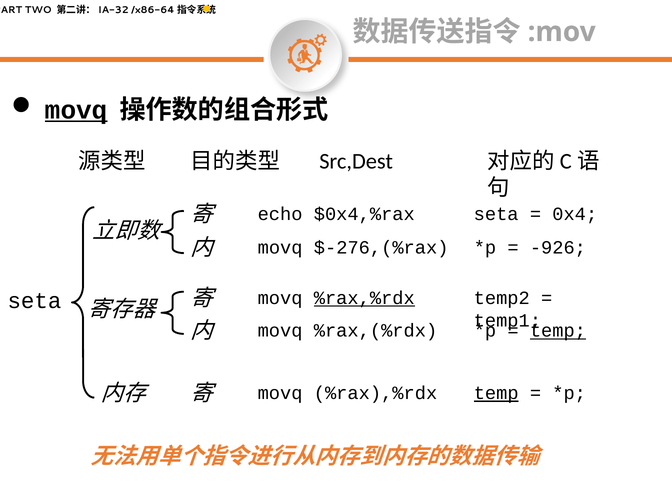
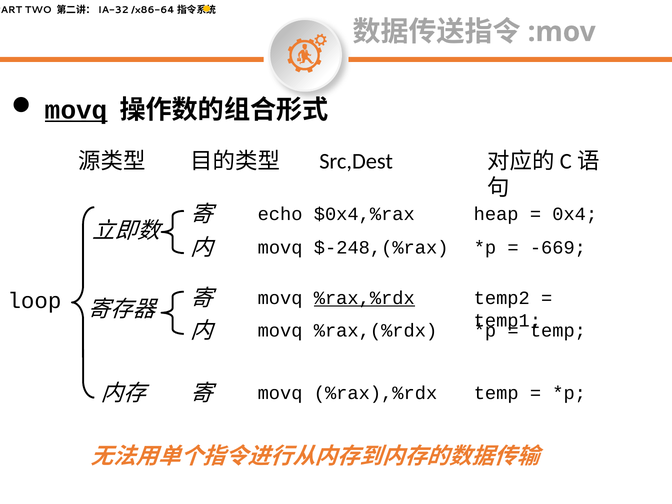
$0x4,%rax seta: seta -> heap
$-276,(%rax: $-276,(%rax -> $-248,(%rax
-926: -926 -> -669
seta at (34, 301): seta -> loop
temp at (558, 331) underline: present -> none
temp at (496, 393) underline: present -> none
